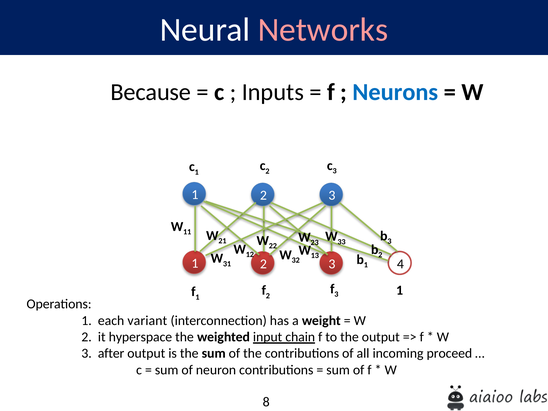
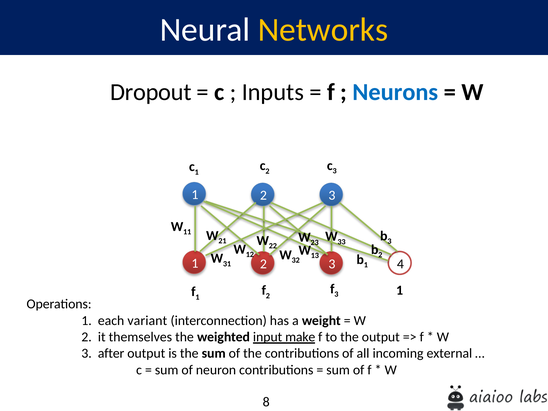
Networks colour: pink -> yellow
Because: Because -> Dropout
hyperspace: hyperspace -> themselves
chain: chain -> make
proceed: proceed -> external
